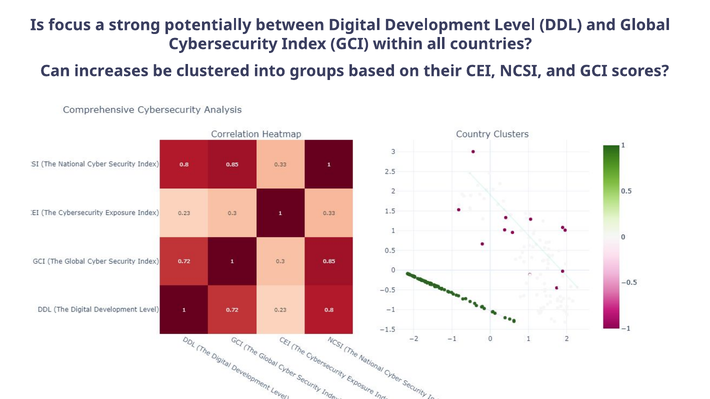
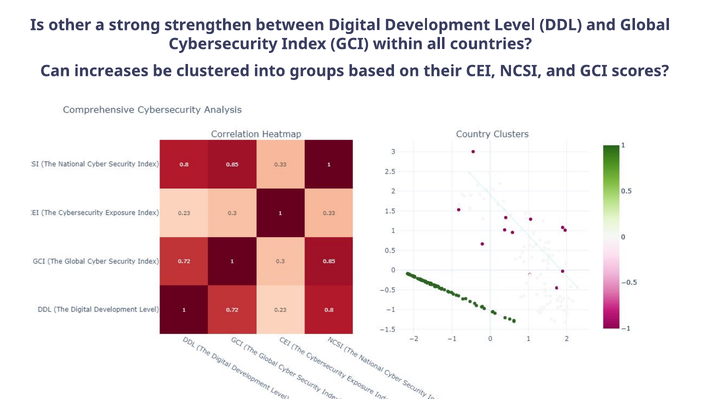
focus: focus -> other
potentially: potentially -> strengthen
